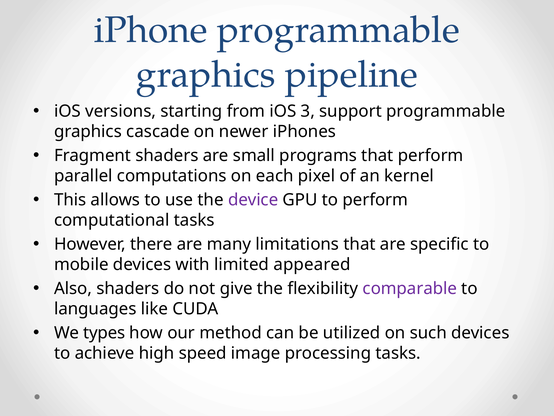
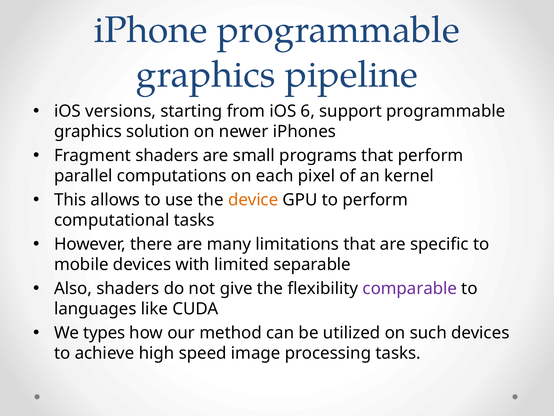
3: 3 -> 6
cascade: cascade -> solution
device colour: purple -> orange
appeared: appeared -> separable
